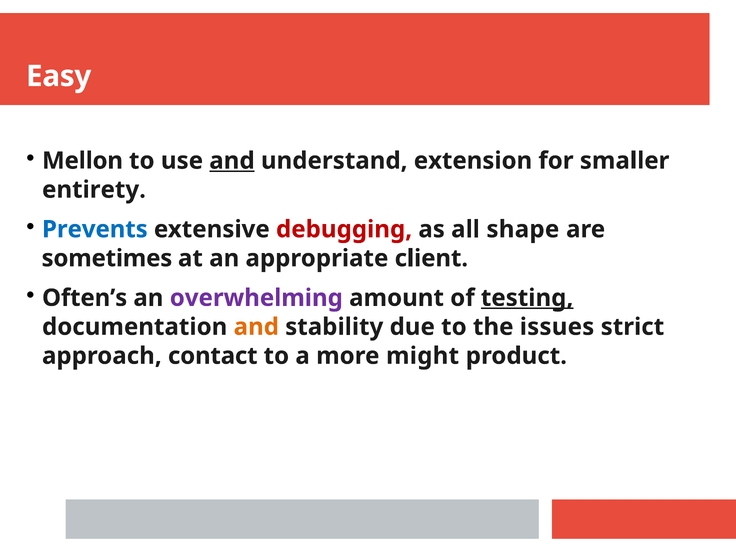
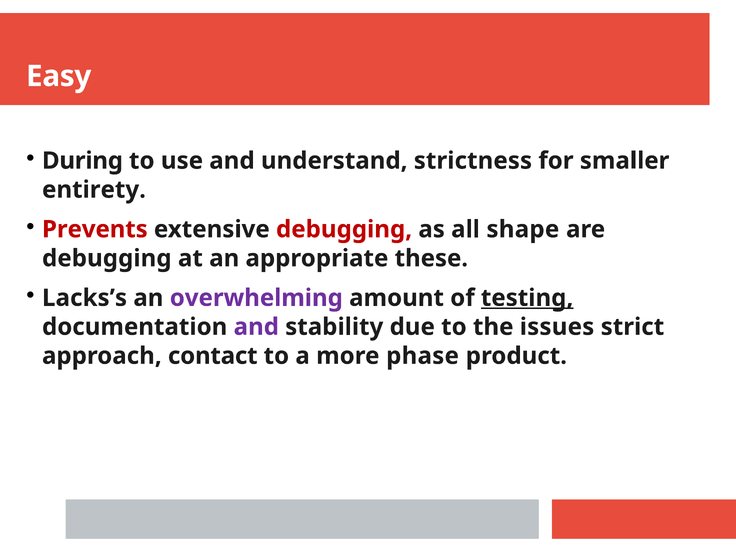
Mellon: Mellon -> During
and at (232, 161) underline: present -> none
extension: extension -> strictness
Prevents colour: blue -> red
sometimes at (107, 258): sometimes -> debugging
client: client -> these
Often’s: Often’s -> Lacks’s
and at (256, 327) colour: orange -> purple
might: might -> phase
